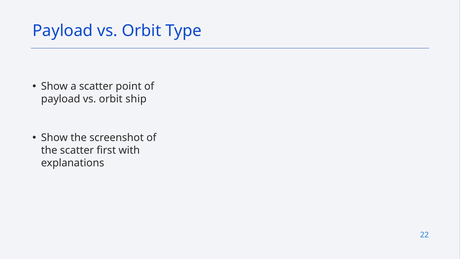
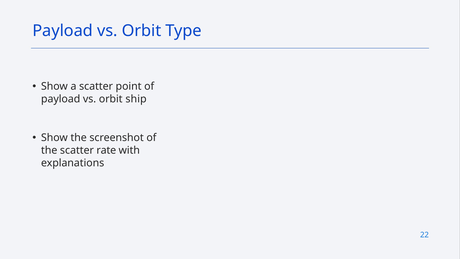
first: first -> rate
